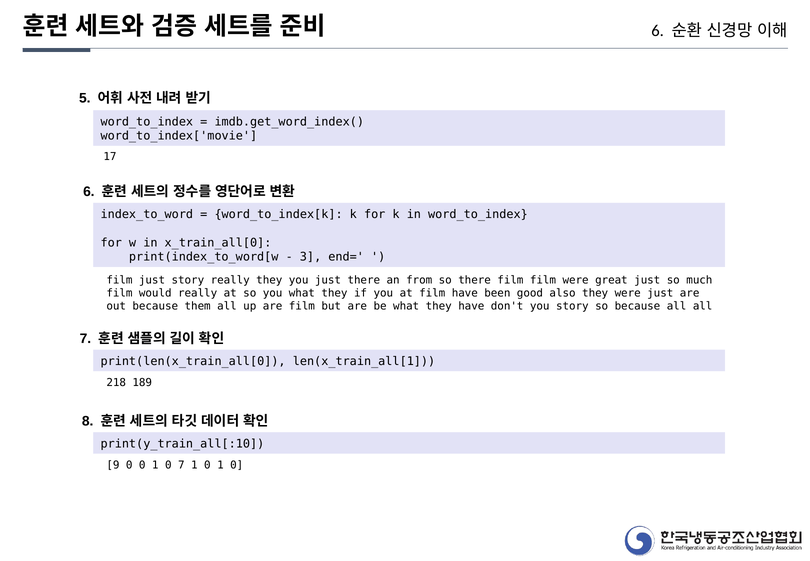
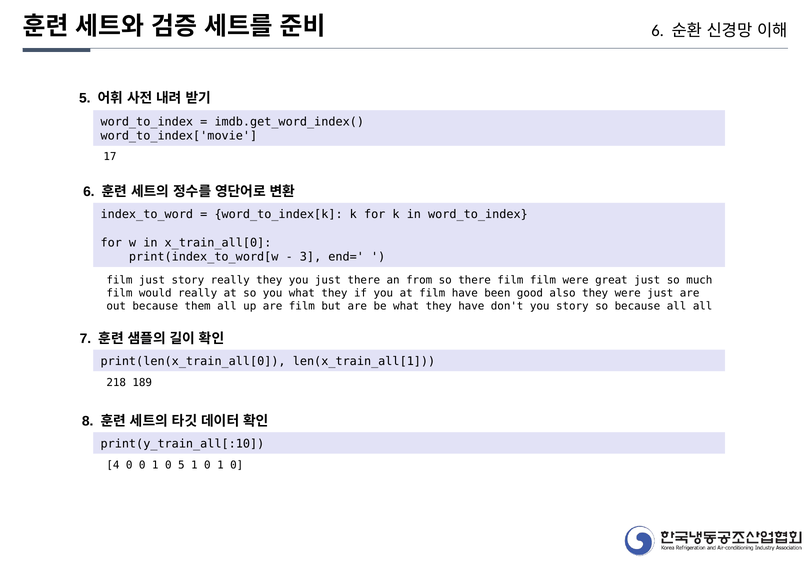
9: 9 -> 4
0 7: 7 -> 5
